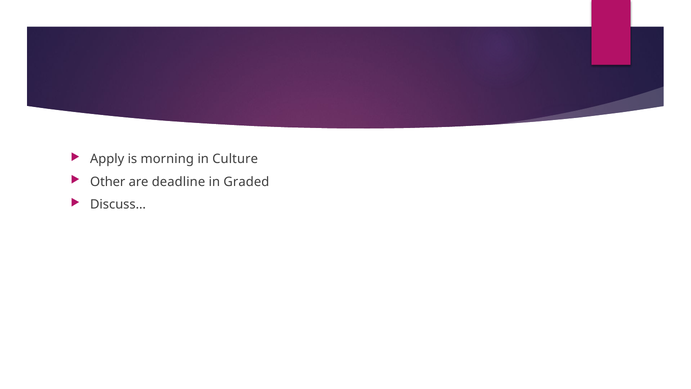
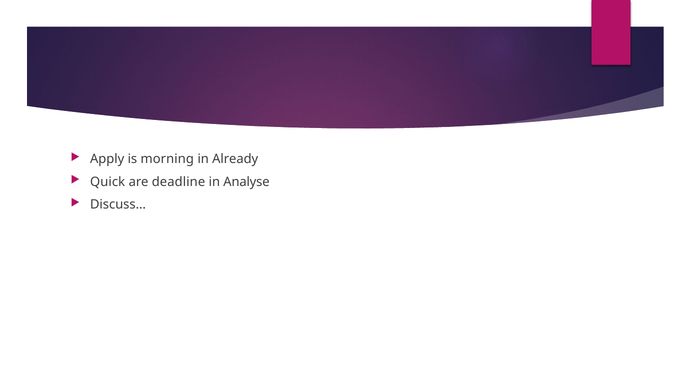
Culture: Culture -> Already
Other: Other -> Quick
Graded: Graded -> Analyse
